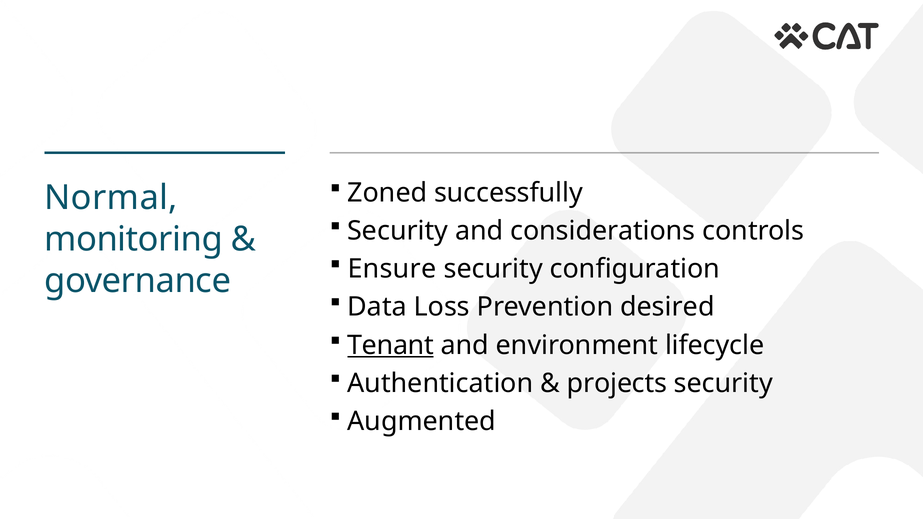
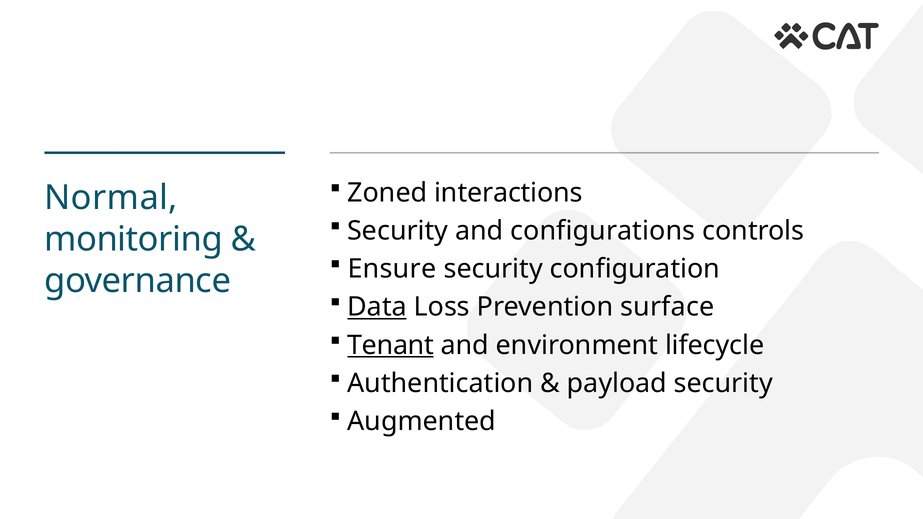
successfully: successfully -> interactions
considerations: considerations -> configurations
Data underline: none -> present
desired: desired -> surface
projects: projects -> payload
